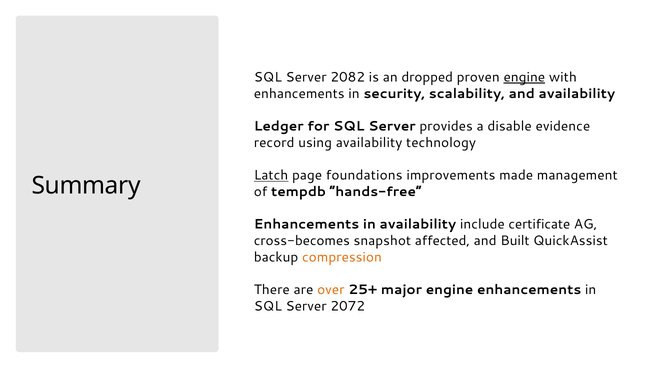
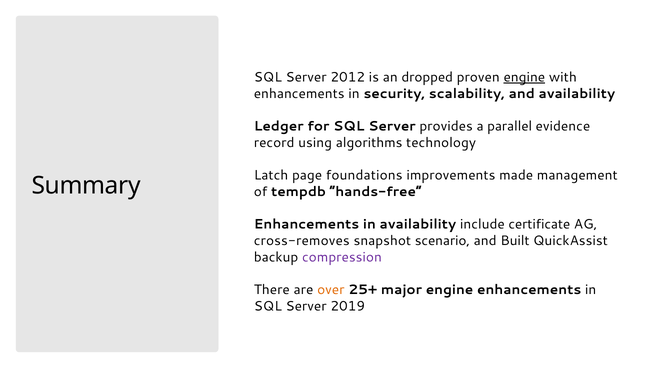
2082: 2082 -> 2012
disable: disable -> parallel
availability: availability -> algorithms
Latch underline: present -> none
cross-becomes: cross-becomes -> cross-removes
affected: affected -> scenario
compression colour: orange -> purple
2072: 2072 -> 2019
